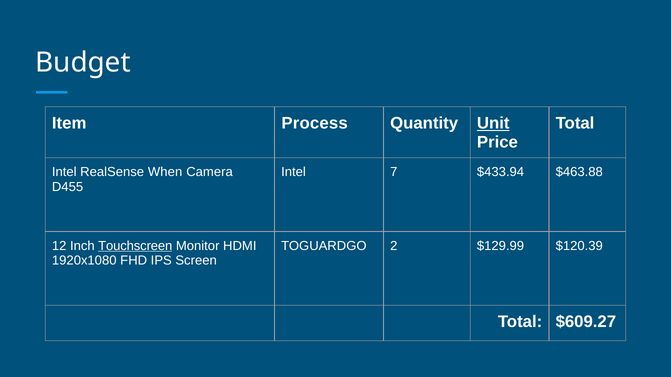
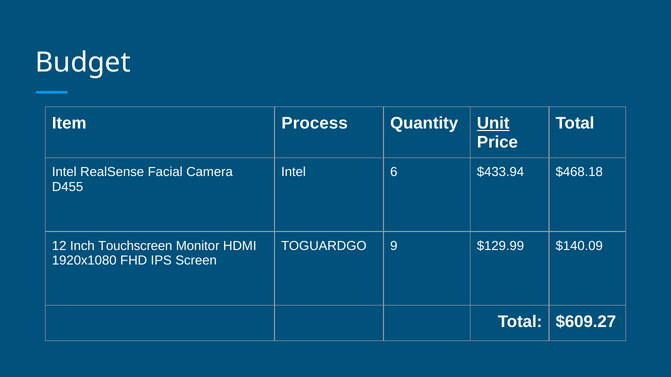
When: When -> Facial
7: 7 -> 6
$463.88: $463.88 -> $468.18
Touchscreen underline: present -> none
2: 2 -> 9
$120.39: $120.39 -> $140.09
